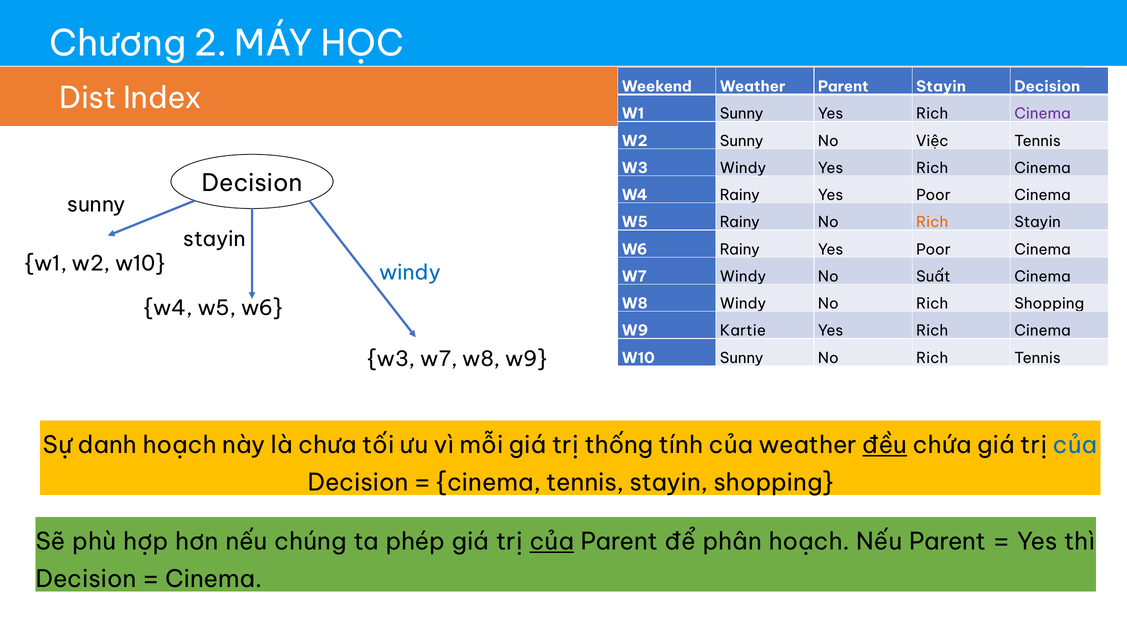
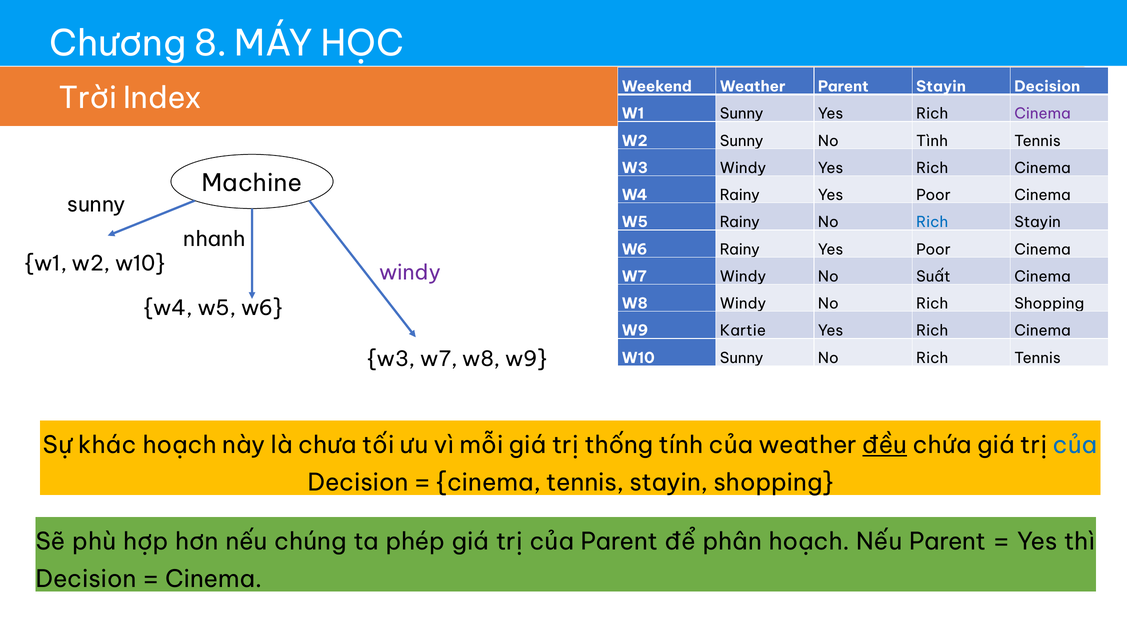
2: 2 -> 8
Dist: Dist -> Trời
Việc: Việc -> Tình
Decision at (252, 183): Decision -> Machine
Rich at (932, 222) colour: orange -> blue
stayin at (215, 239): stayin -> nhanh
windy at (410, 273) colour: blue -> purple
danh: danh -> khác
của at (552, 542) underline: present -> none
